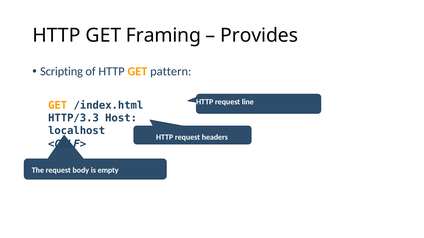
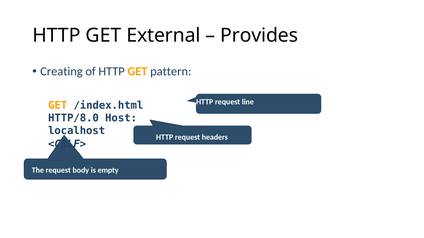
Framing: Framing -> External
Scripting: Scripting -> Creating
HTTP/3.3: HTTP/3.3 -> HTTP/8.0
